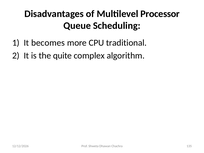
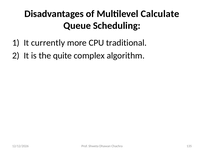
Processor: Processor -> Calculate
becomes: becomes -> currently
